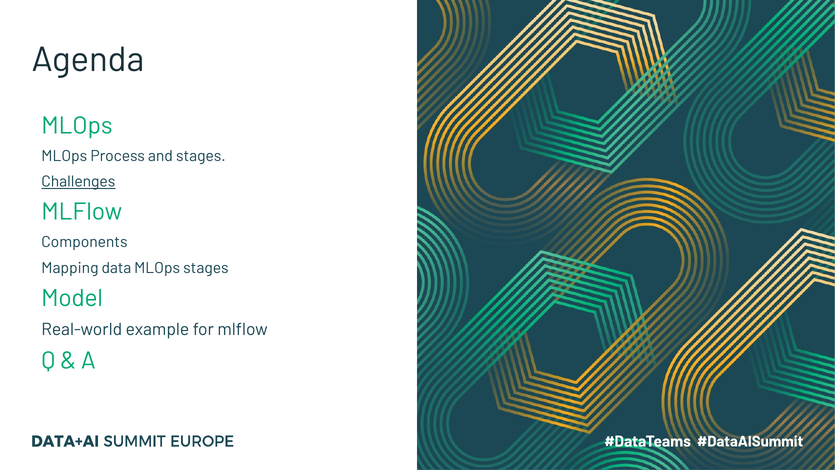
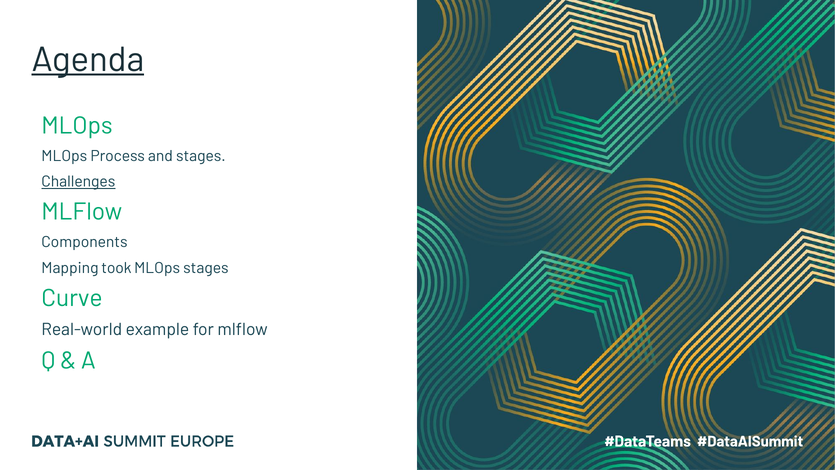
Agenda underline: none -> present
data: data -> took
Model: Model -> Curve
